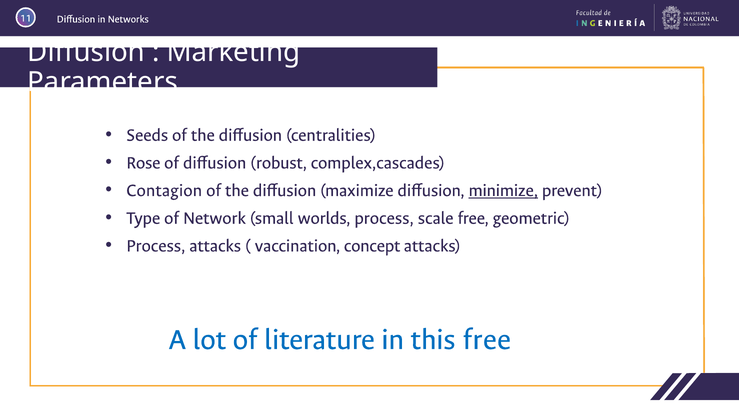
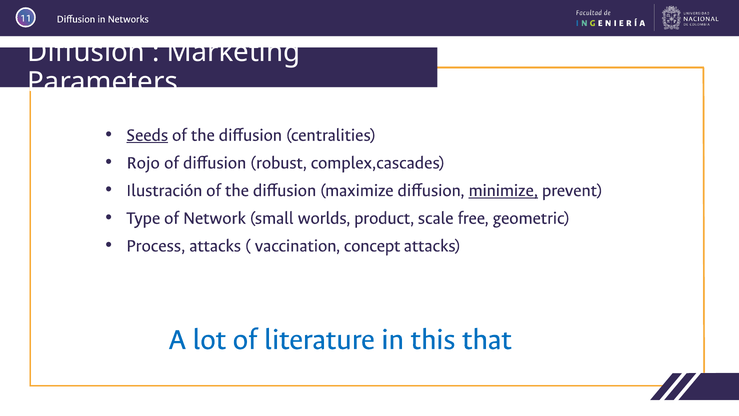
Seeds underline: none -> present
Rose: Rose -> Rojo
Contagion: Contagion -> Ilustración
worlds process: process -> product
this free: free -> that
